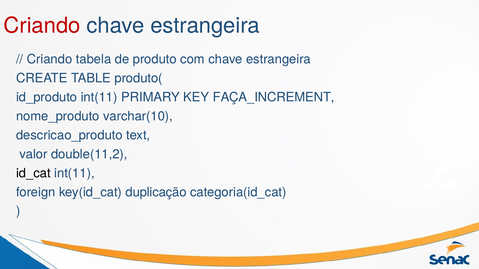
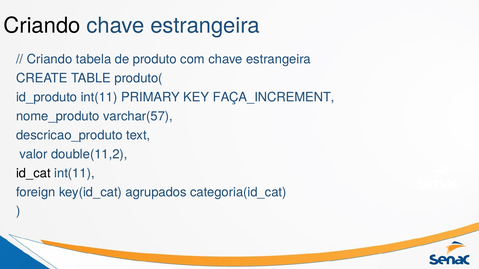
Criando at (42, 26) colour: red -> black
varchar(10: varchar(10 -> varchar(57
duplicação: duplicação -> agrupados
